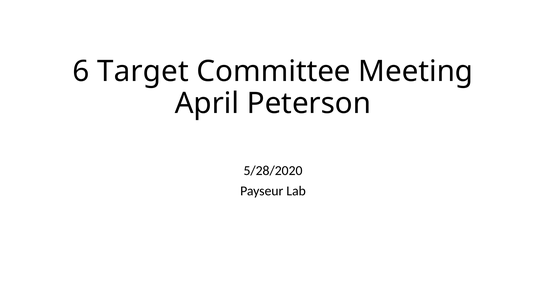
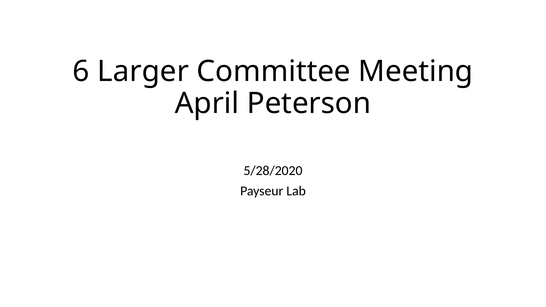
Target: Target -> Larger
